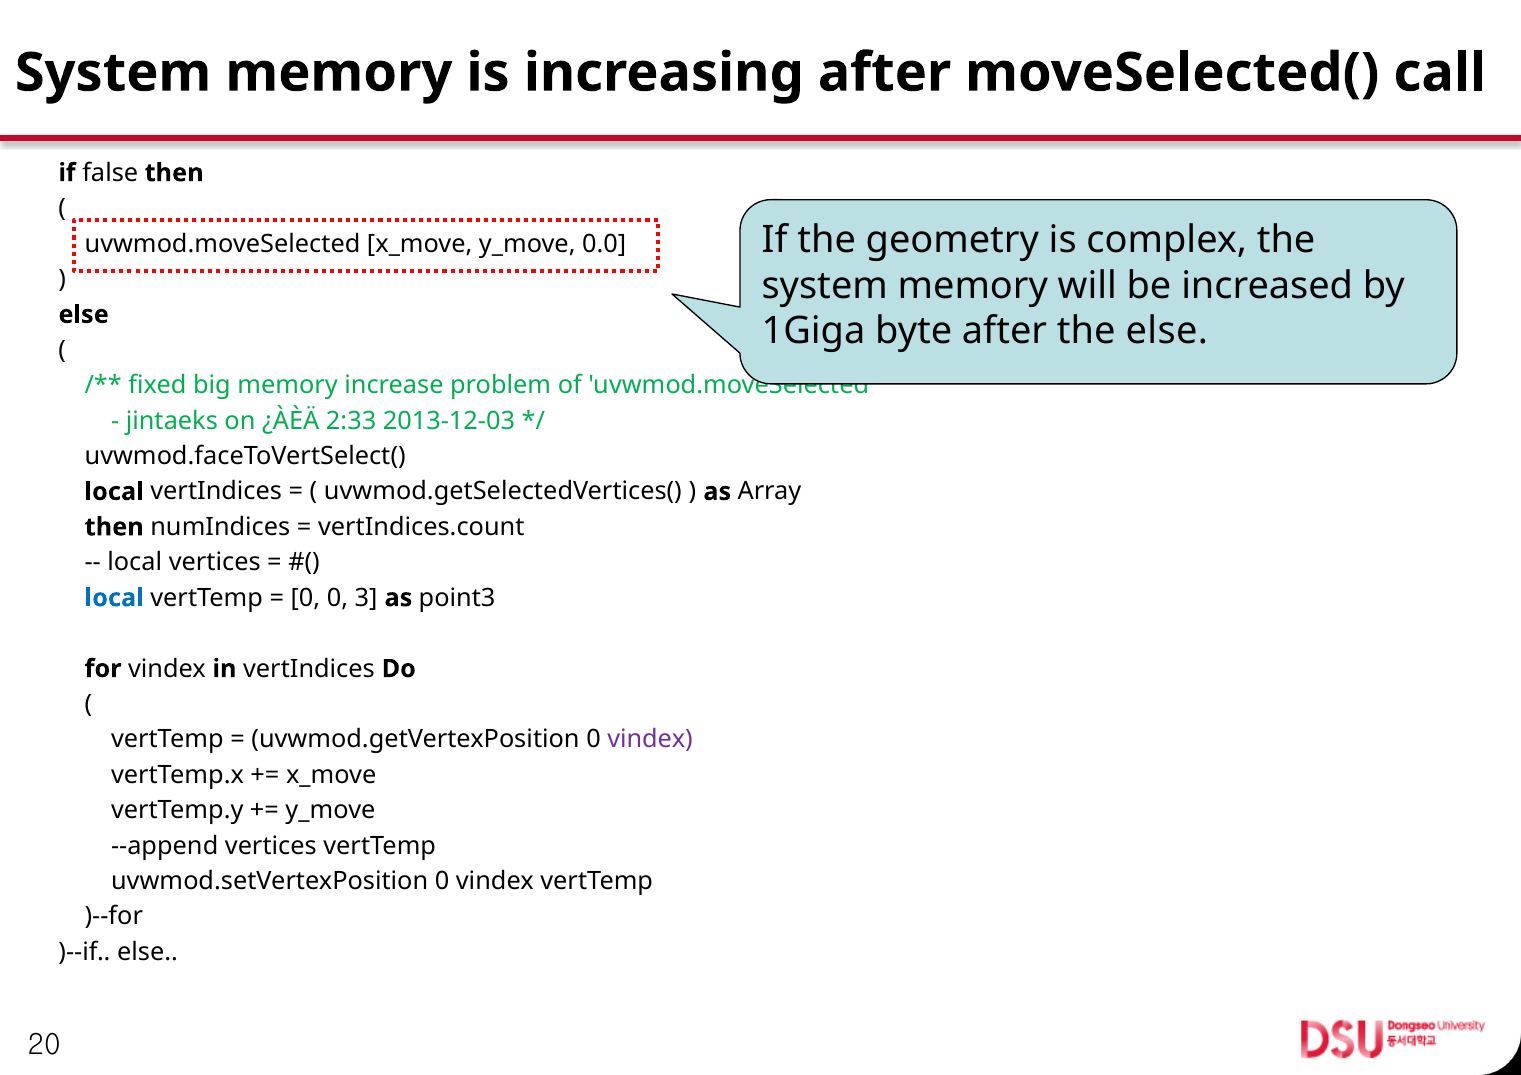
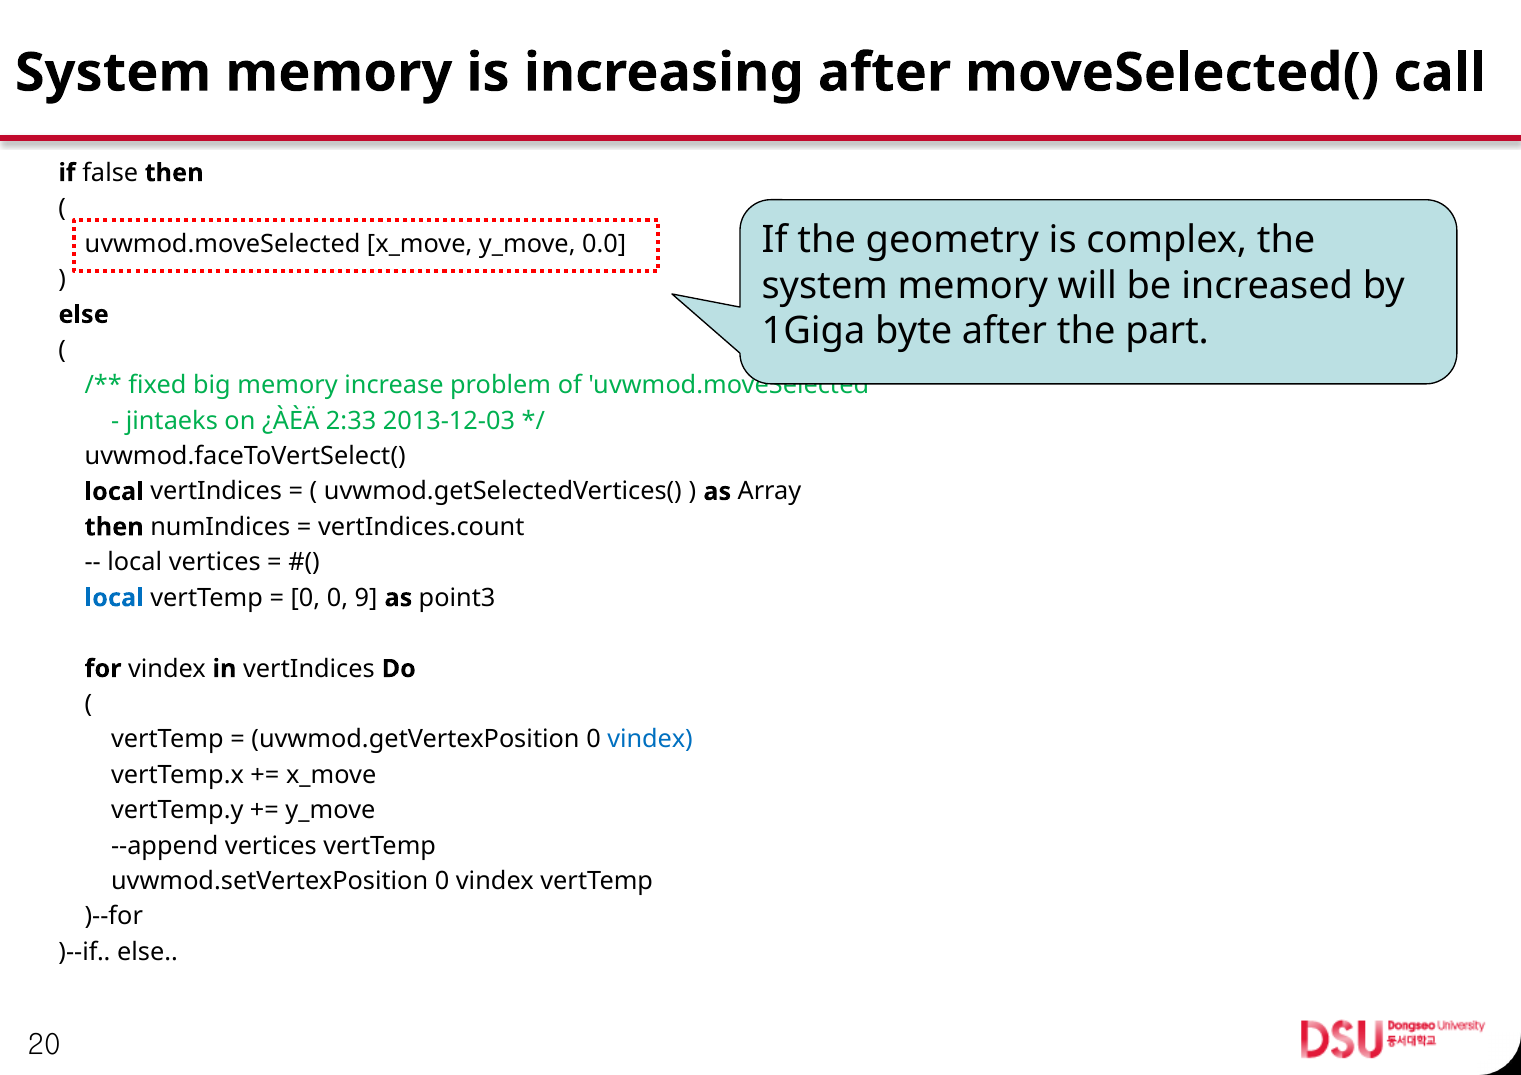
the else: else -> part
3: 3 -> 9
vindex at (650, 740) colour: purple -> blue
